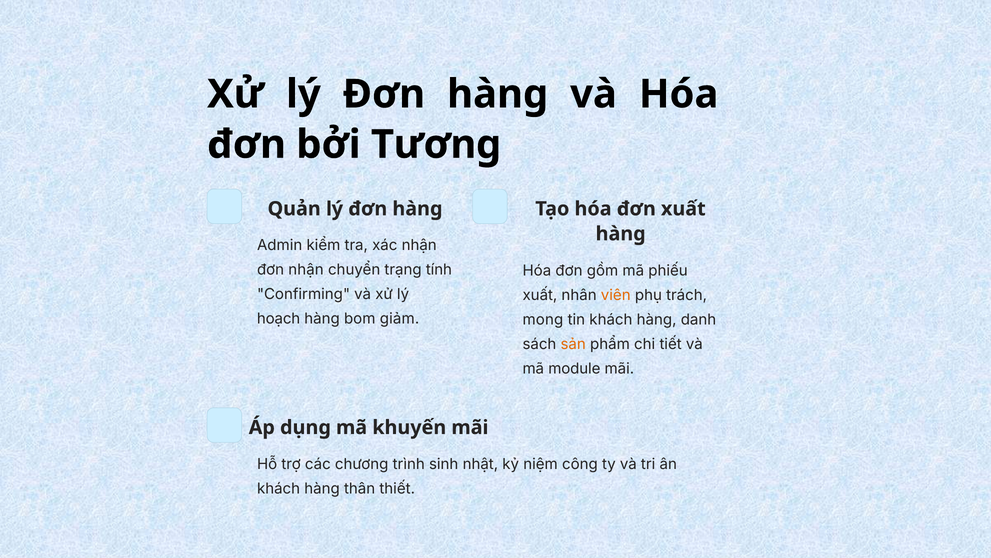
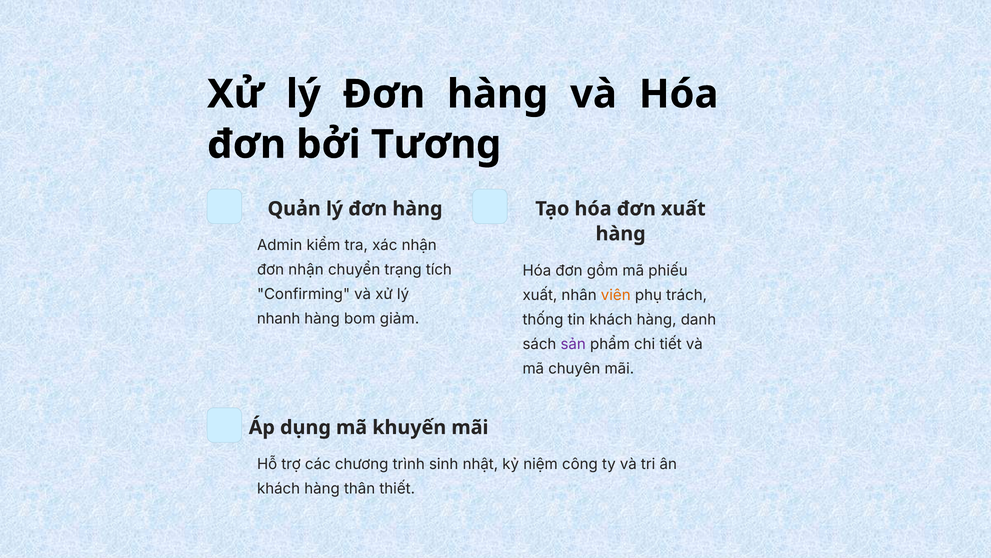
tính: tính -> tích
hoạch: hoạch -> nhanh
mong: mong -> thống
sản colour: orange -> purple
module: module -> chuyên
